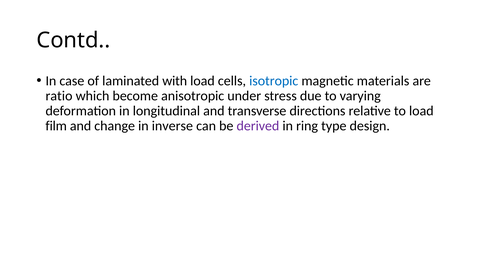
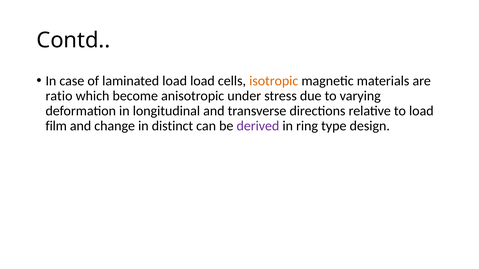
laminated with: with -> load
isotropic colour: blue -> orange
inverse: inverse -> distinct
